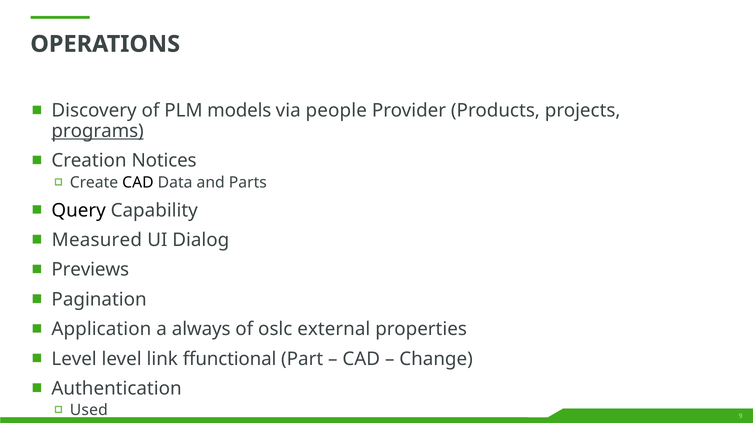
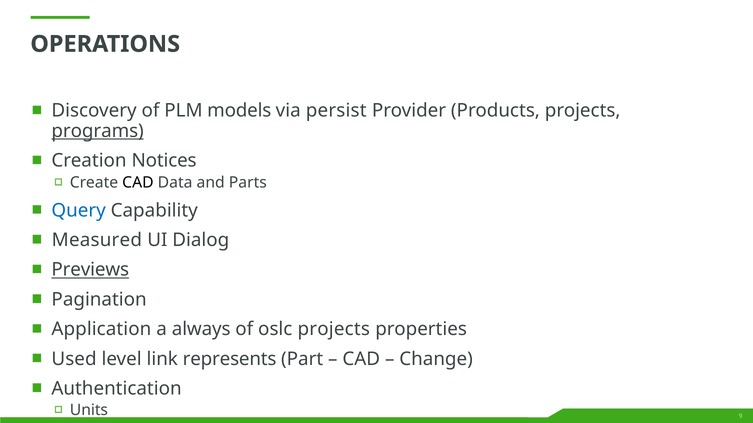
people: people -> persist
Query colour: black -> blue
Previews underline: none -> present
oslc external: external -> projects
Level at (74, 359): Level -> Used
ffunctional: ffunctional -> represents
Used: Used -> Units
